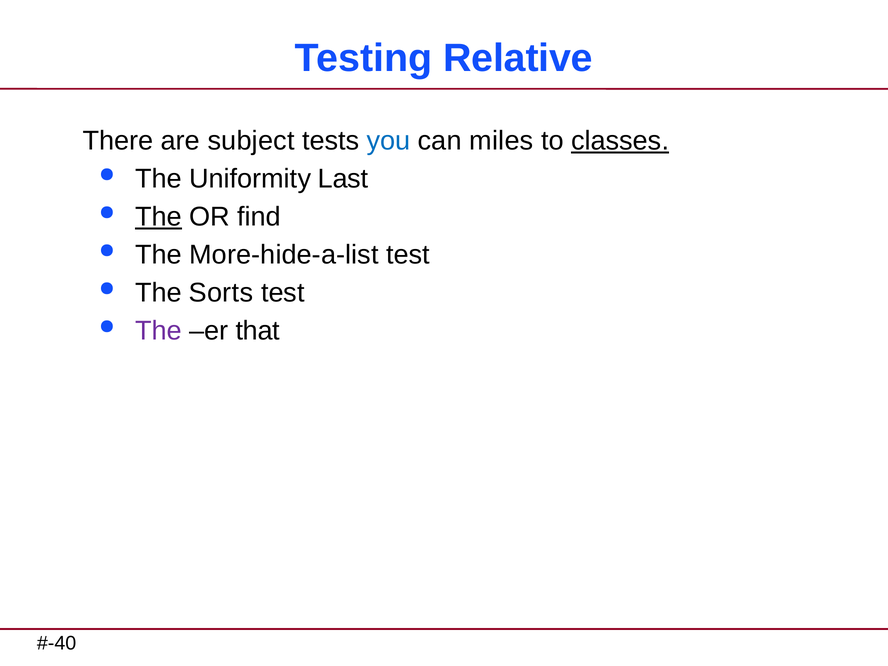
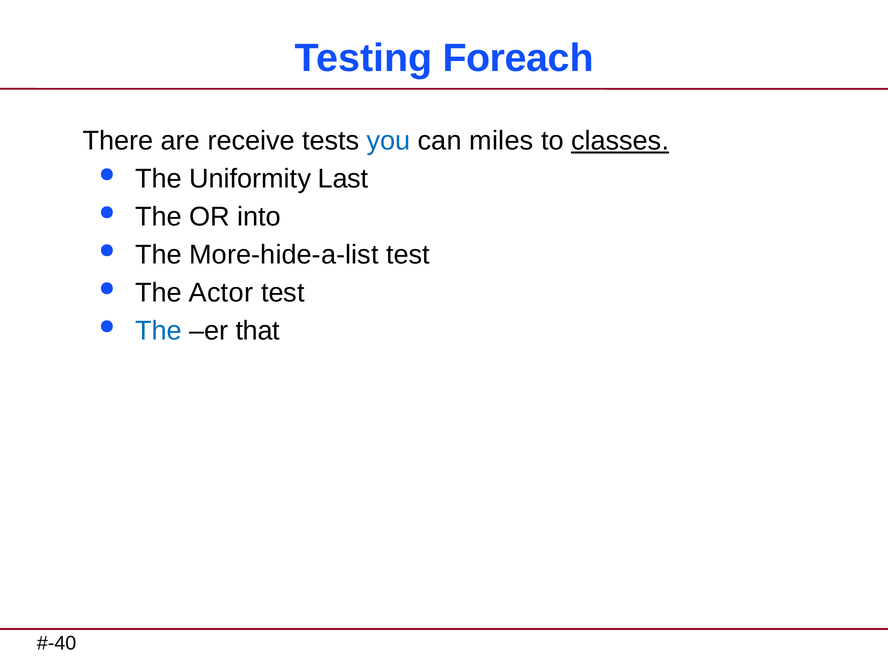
Relative: Relative -> Foreach
subject: subject -> receive
The at (159, 217) underline: present -> none
find: find -> into
Sorts: Sorts -> Actor
The at (159, 331) colour: purple -> blue
